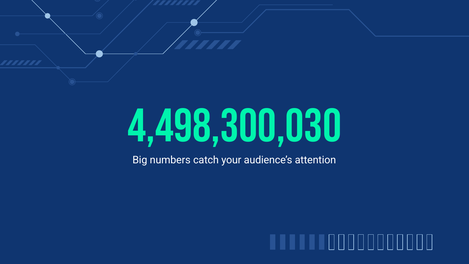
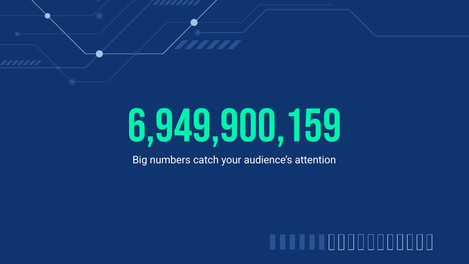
4,498,300,030: 4,498,300,030 -> 6,949,900,159
